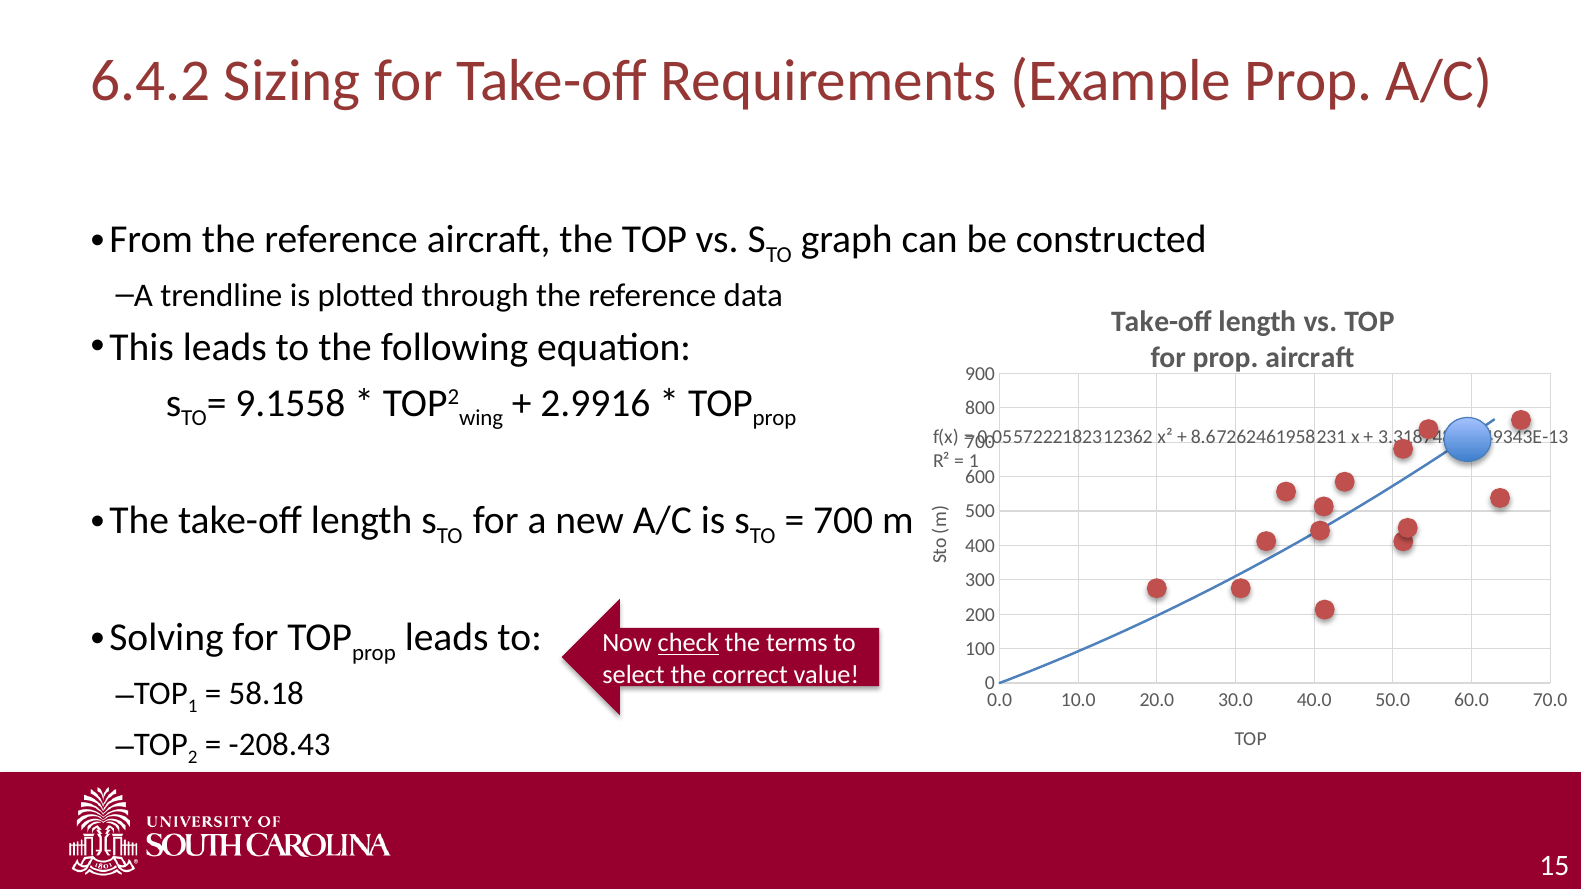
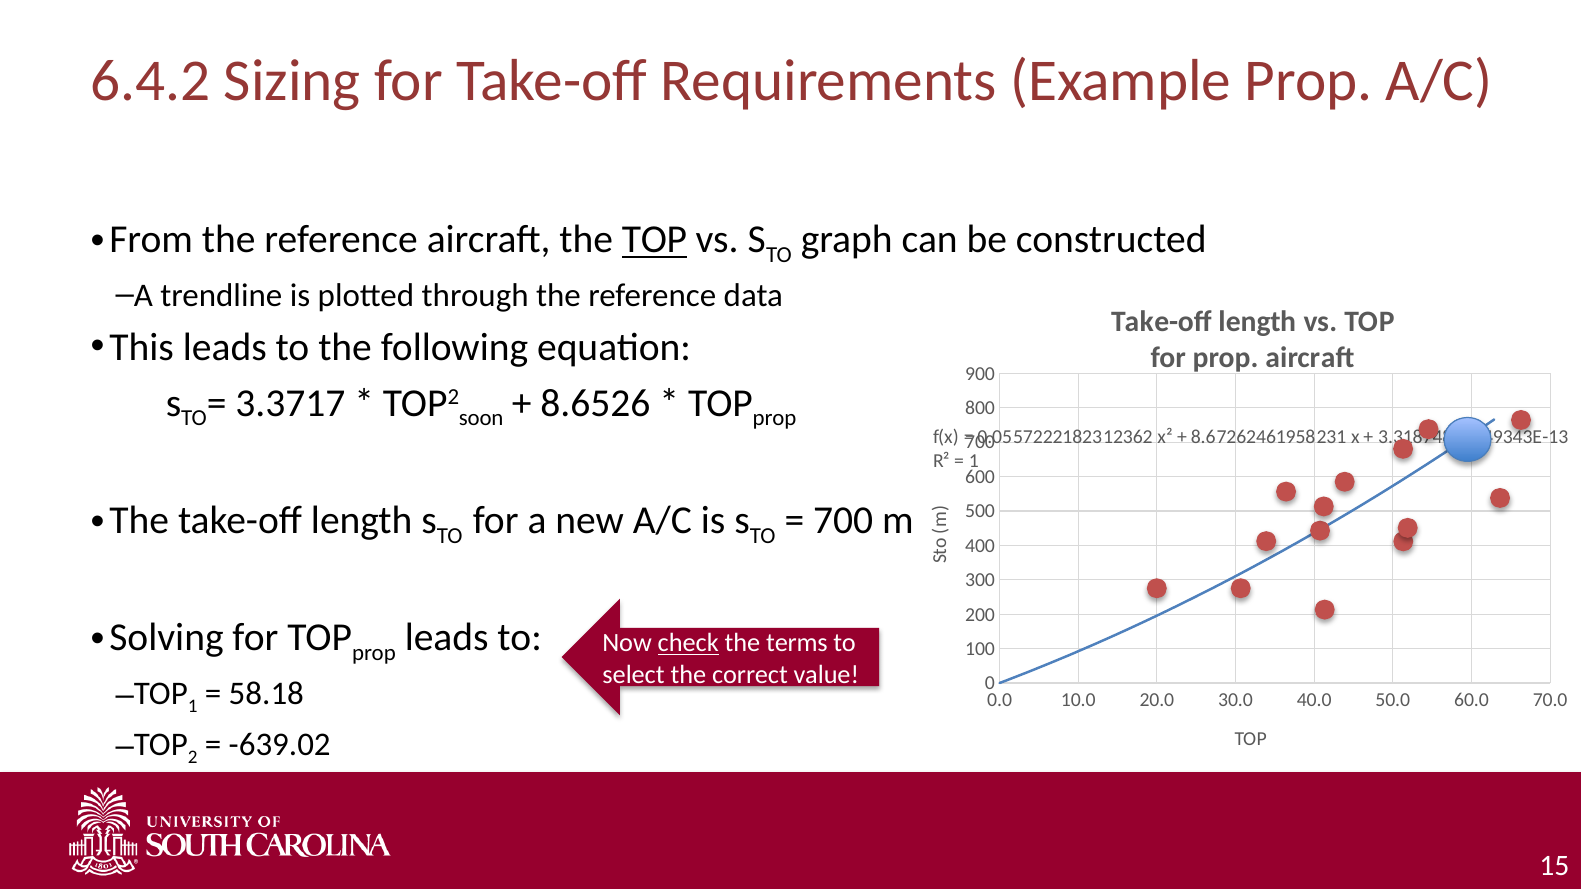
TOP at (655, 240) underline: none -> present
9.1558: 9.1558 -> 3.3717
wing: wing -> soon
2.9916: 2.9916 -> 8.6526
-208.43: -208.43 -> -639.02
